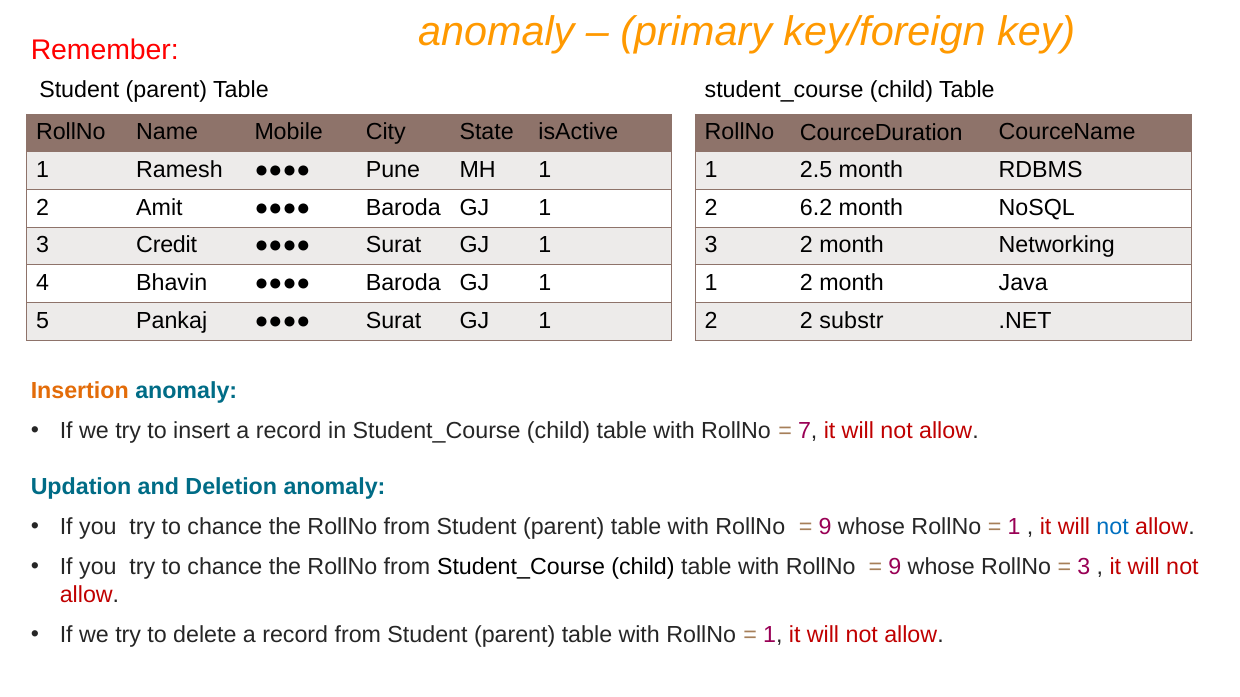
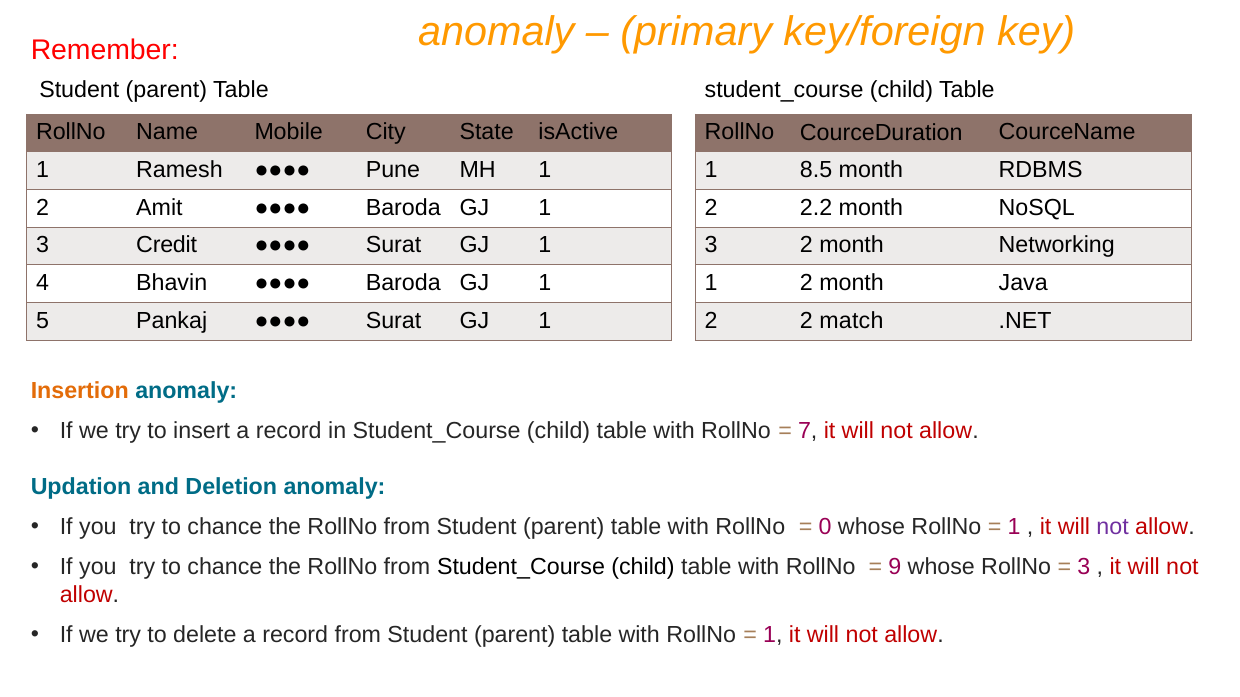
2.5: 2.5 -> 8.5
6.2: 6.2 -> 2.2
substr: substr -> match
9 at (825, 527): 9 -> 0
not at (1113, 527) colour: blue -> purple
